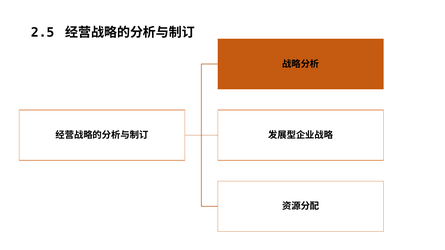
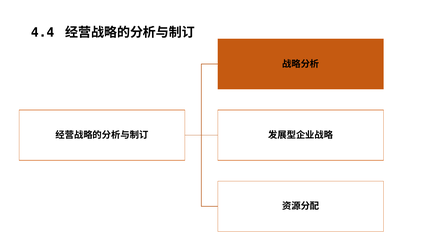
2.5: 2.5 -> 4.4
